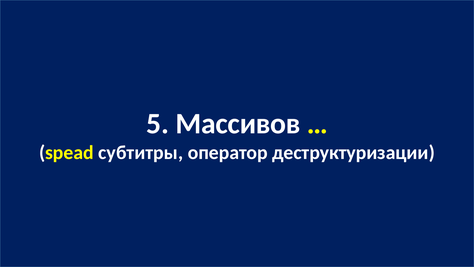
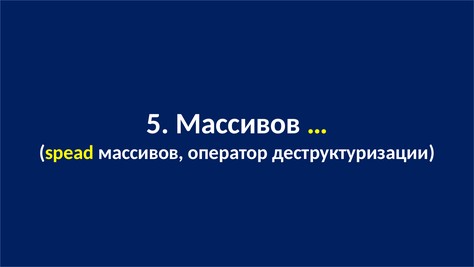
spead субтитры: субтитры -> массивов
